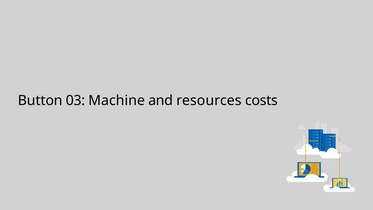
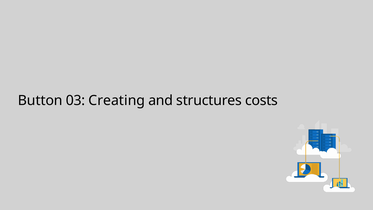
Machine: Machine -> Creating
resources: resources -> structures
